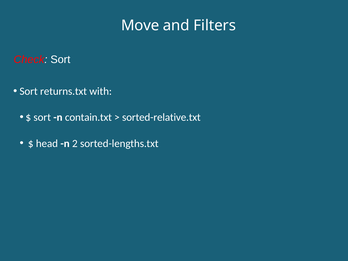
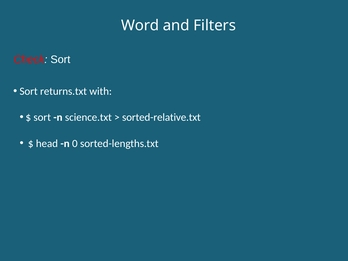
Move: Move -> Word
contain.txt: contain.txt -> science.txt
2: 2 -> 0
